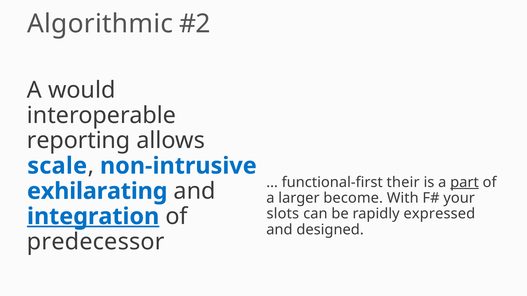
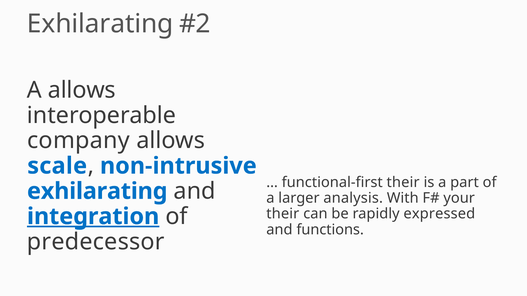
Algorithmic at (100, 24): Algorithmic -> Exhilarating
A would: would -> allows
reporting: reporting -> company
part underline: present -> none
become: become -> analysis
slots at (283, 214): slots -> their
designed: designed -> functions
